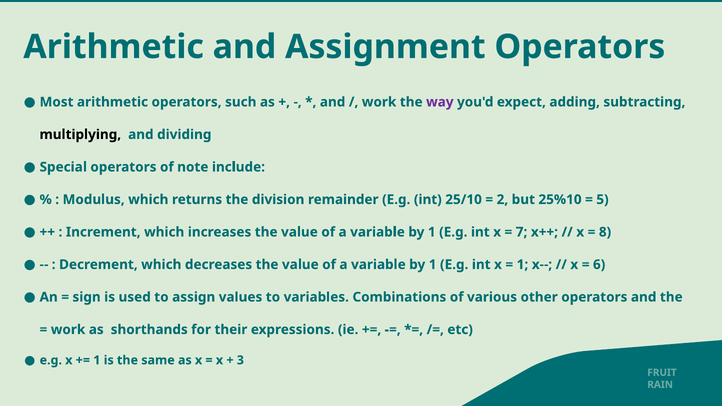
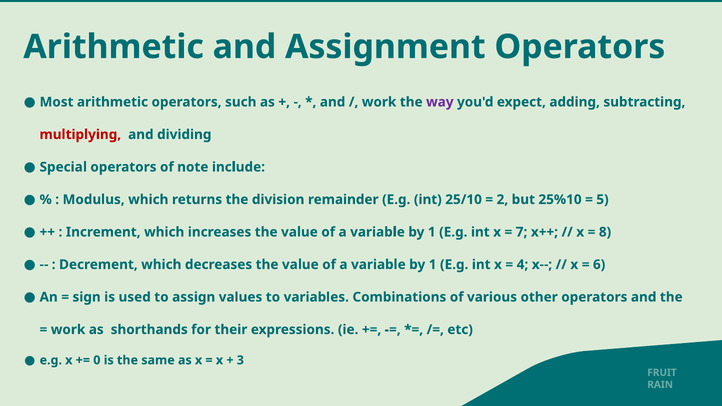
multiplying colour: black -> red
1 at (522, 265): 1 -> 4
1 at (97, 360): 1 -> 0
